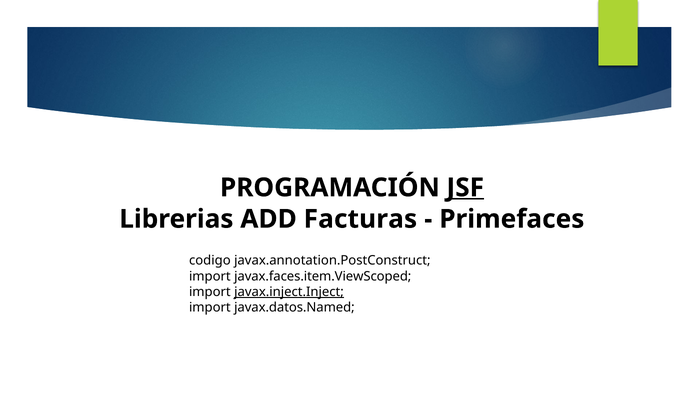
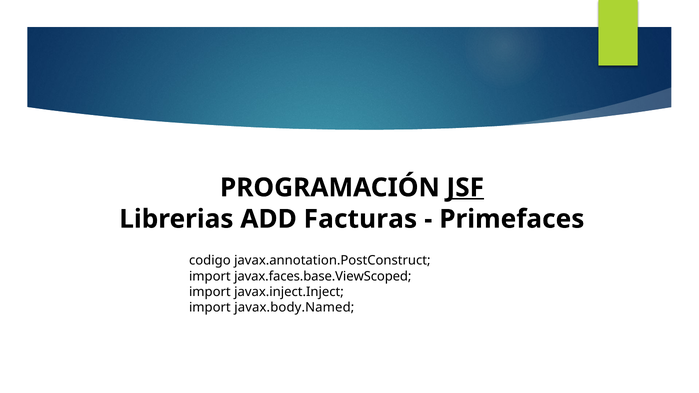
javax.faces.item.ViewScoped: javax.faces.item.ViewScoped -> javax.faces.base.ViewScoped
javax.inject.Inject underline: present -> none
javax.datos.Named: javax.datos.Named -> javax.body.Named
